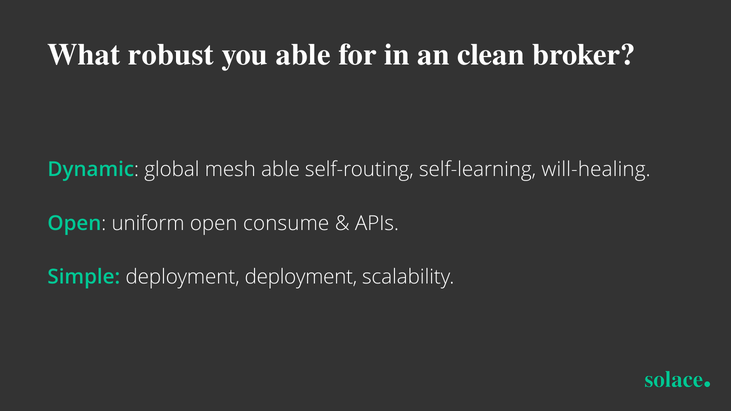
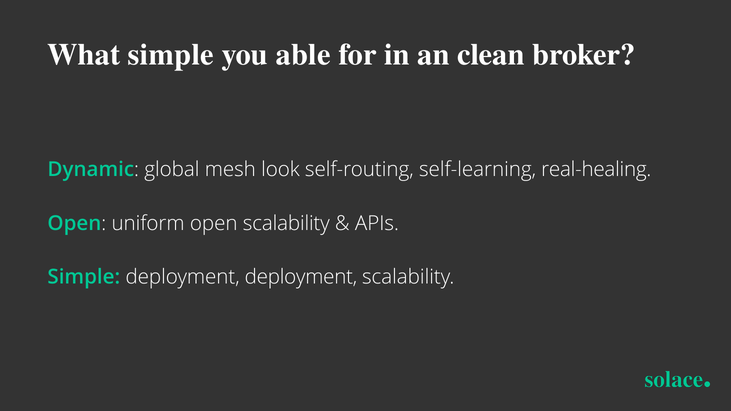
What robust: robust -> simple
mesh able: able -> look
will-healing: will-healing -> real-healing
open consume: consume -> scalability
